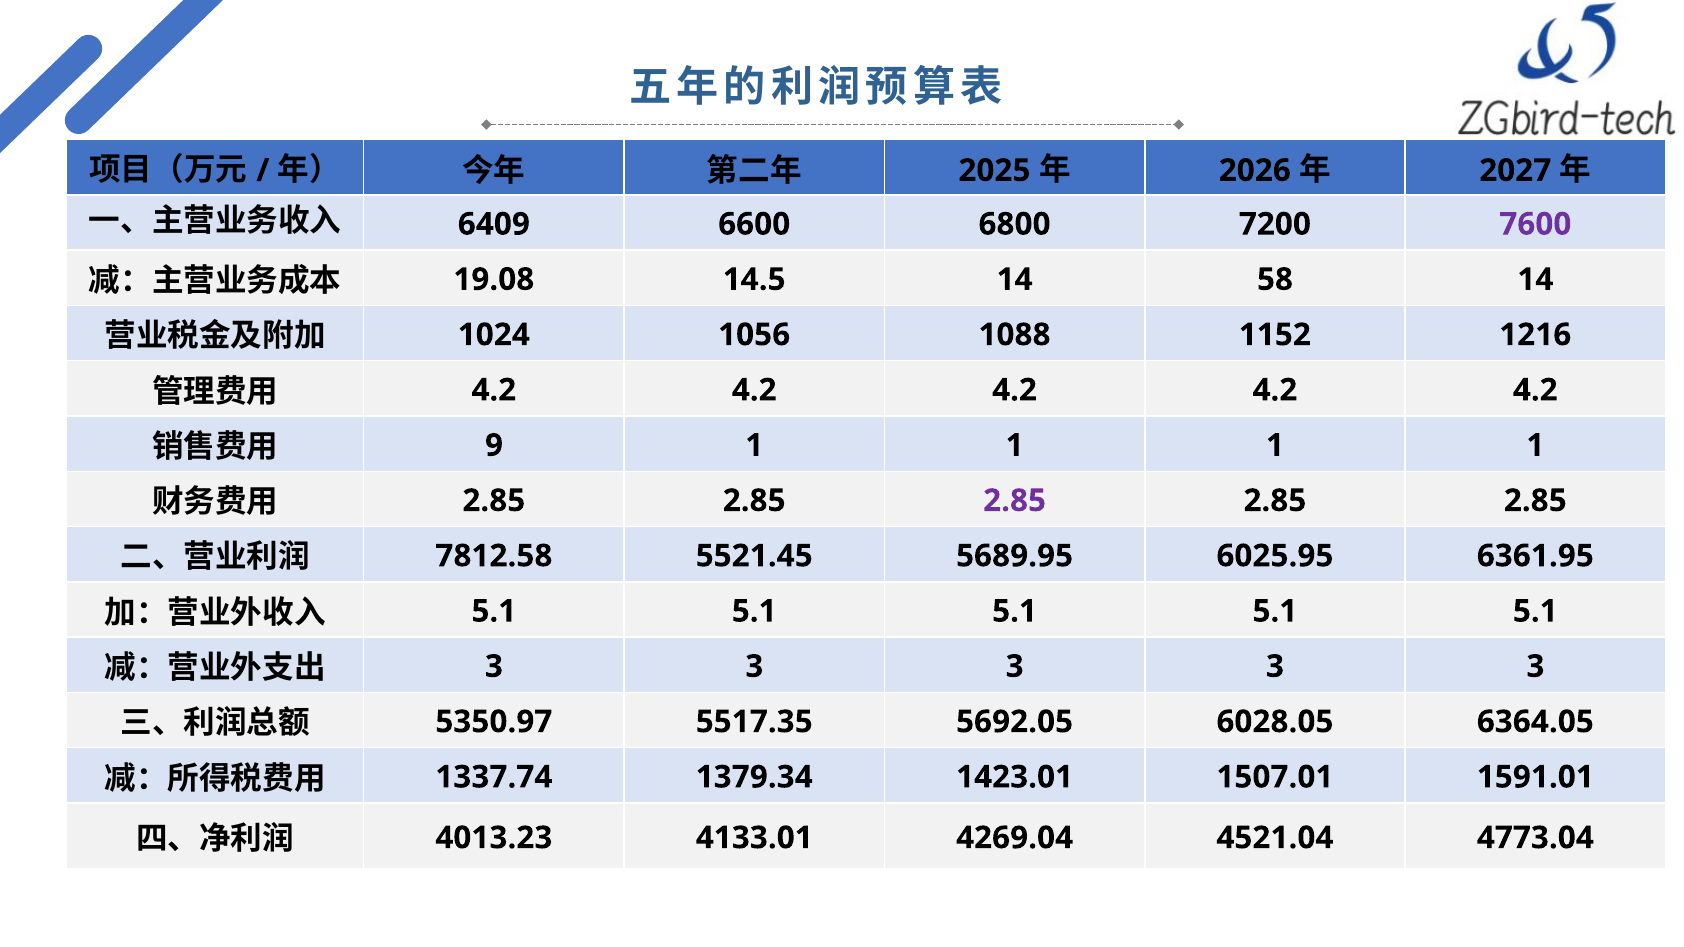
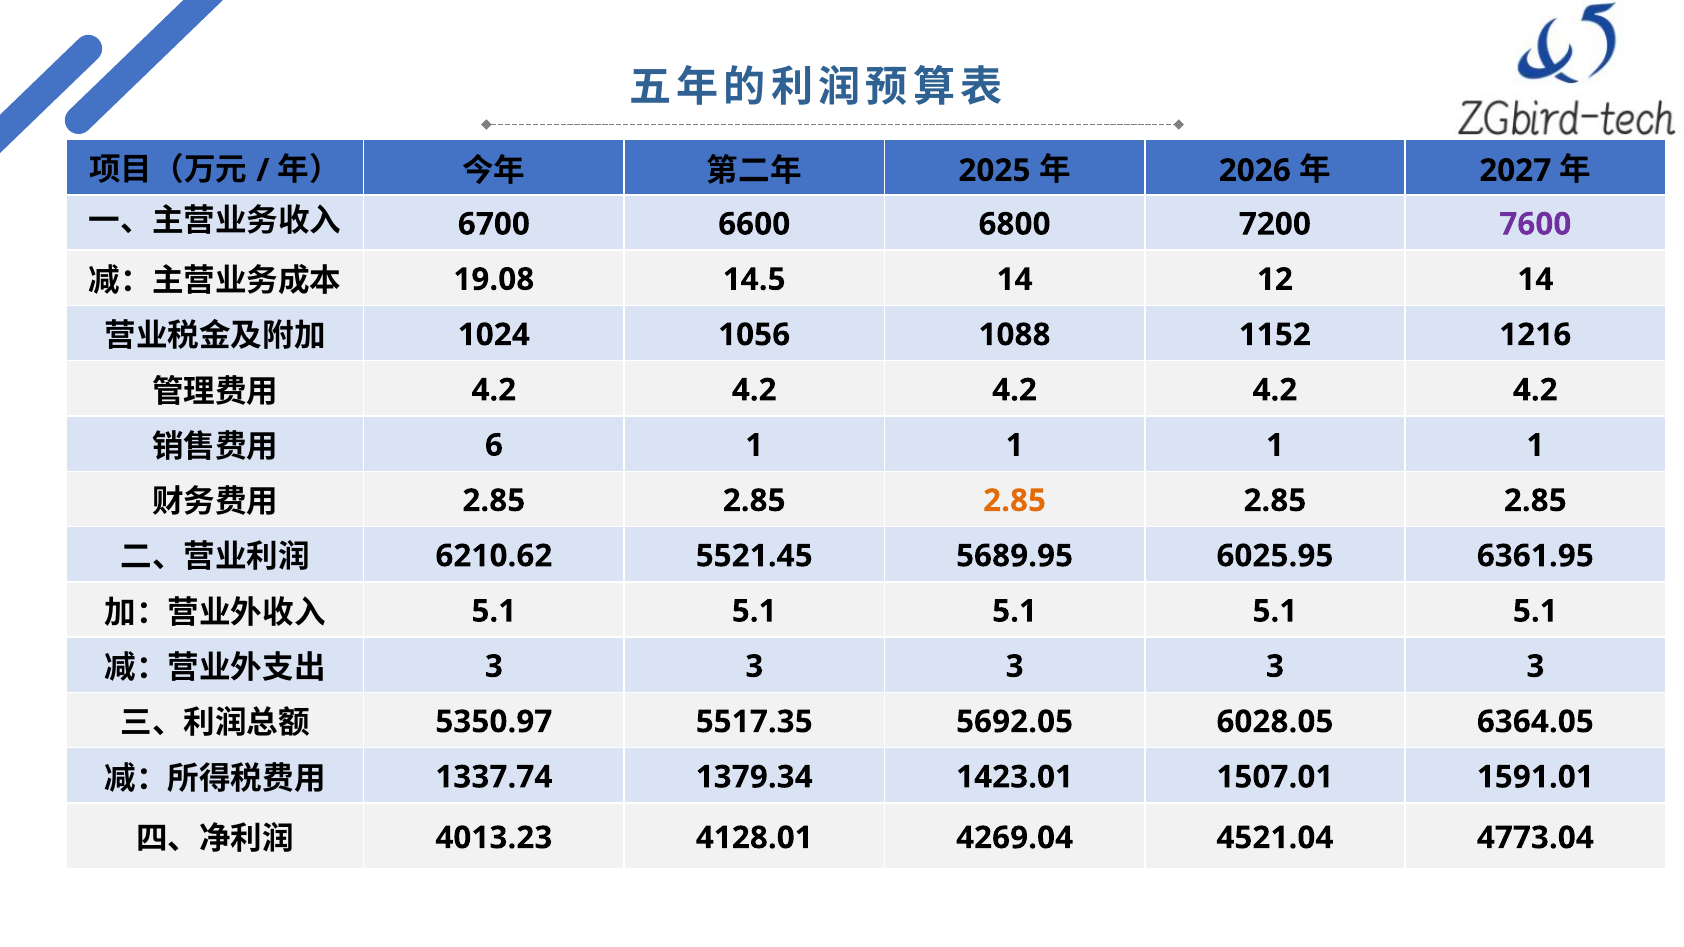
6409: 6409 -> 6700
58: 58 -> 12
9: 9 -> 6
2.85 at (1015, 501) colour: purple -> orange
7812.58: 7812.58 -> 6210.62
4133.01: 4133.01 -> 4128.01
